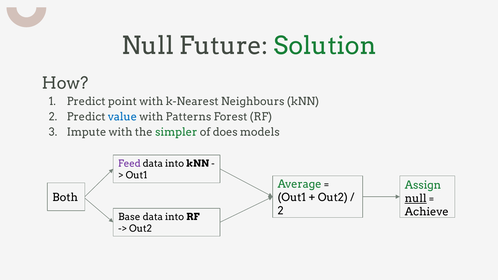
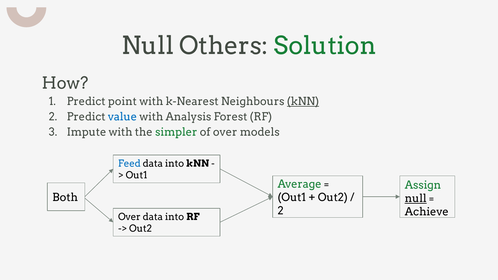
Future: Future -> Others
kNN at (303, 102) underline: none -> present
Patterns: Patterns -> Analysis
of does: does -> over
Feed colour: purple -> blue
Base at (129, 217): Base -> Over
